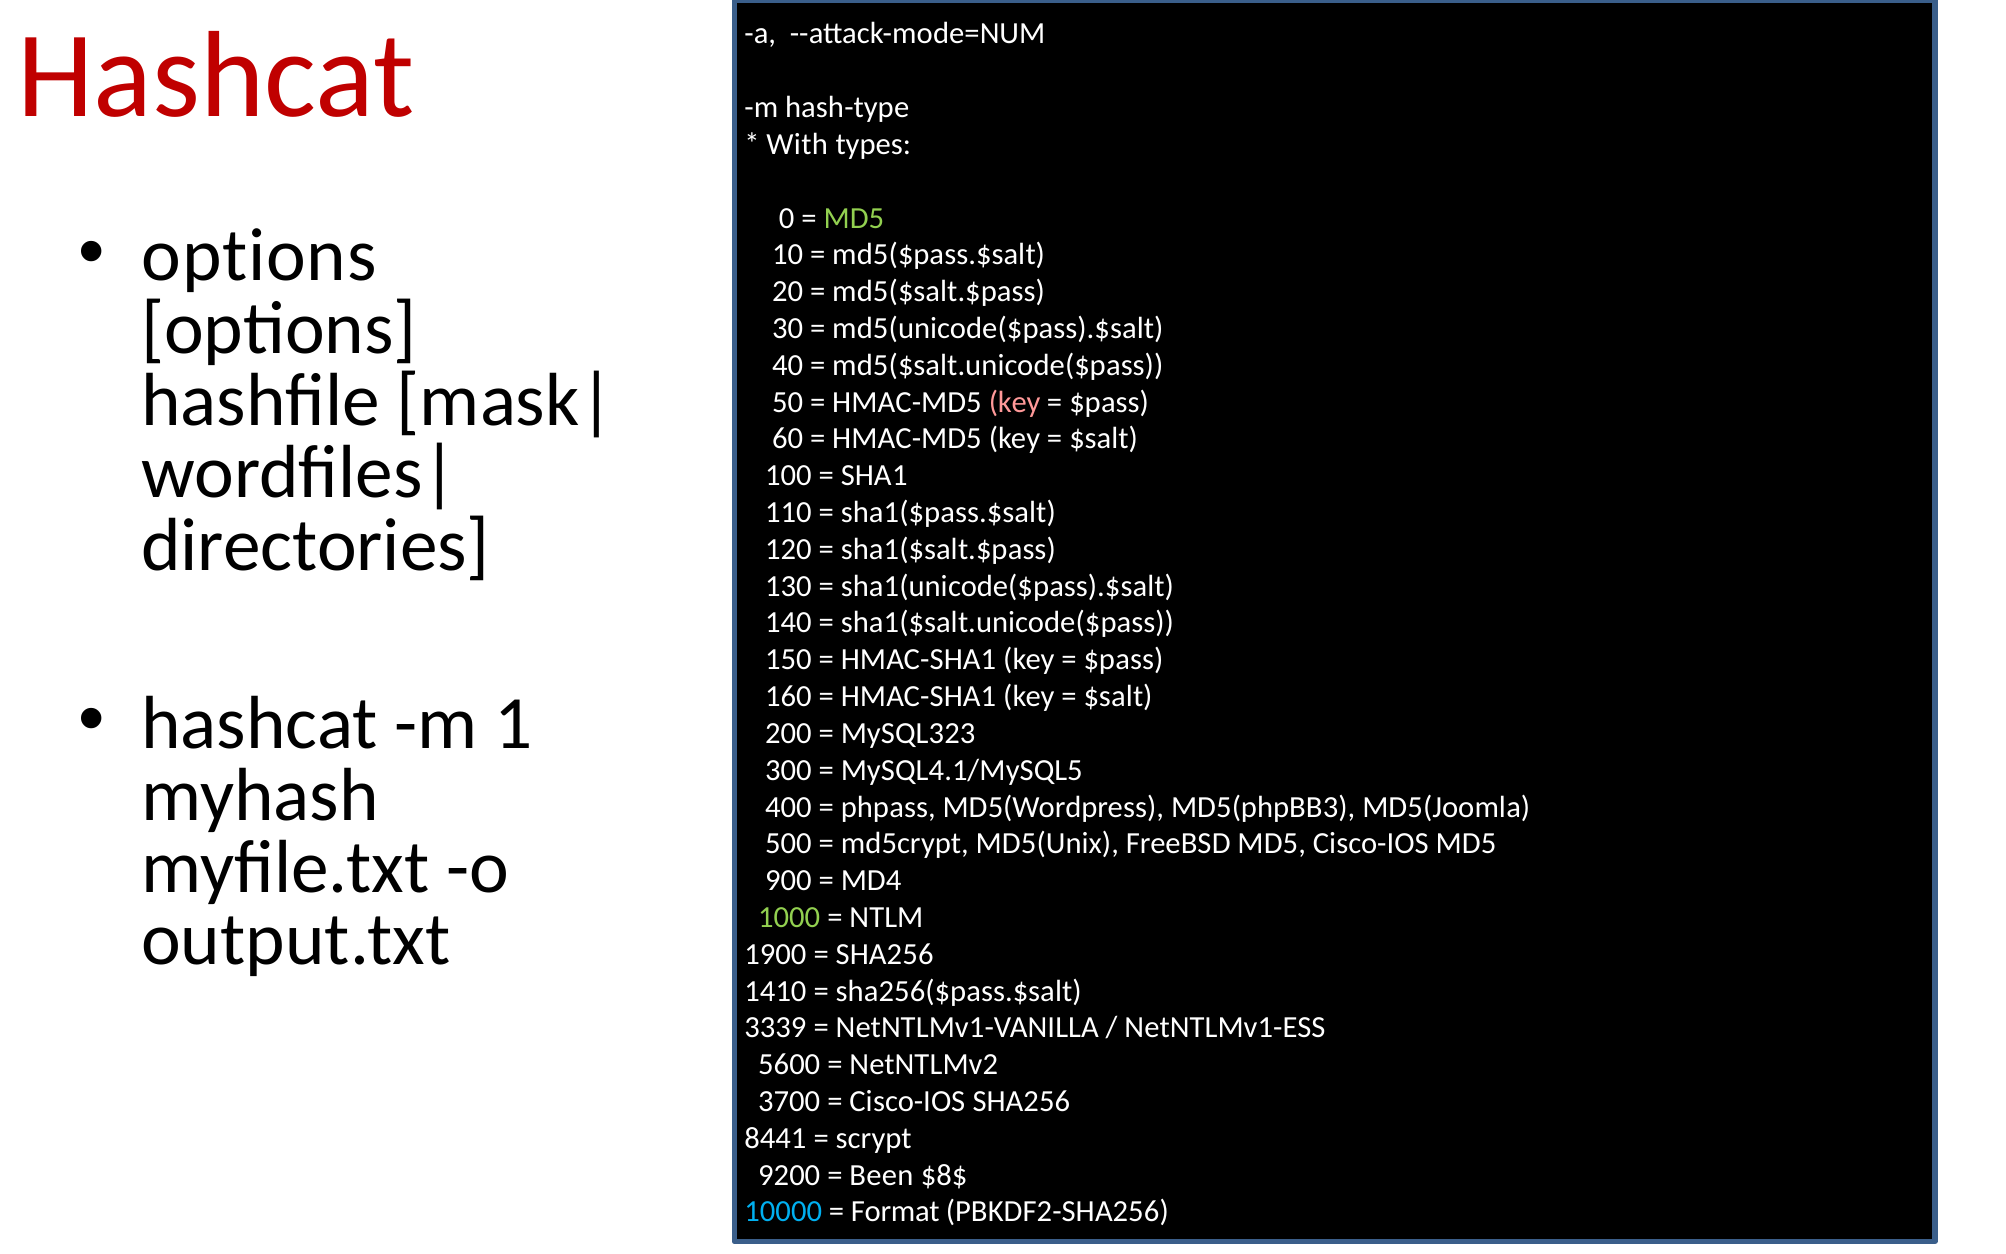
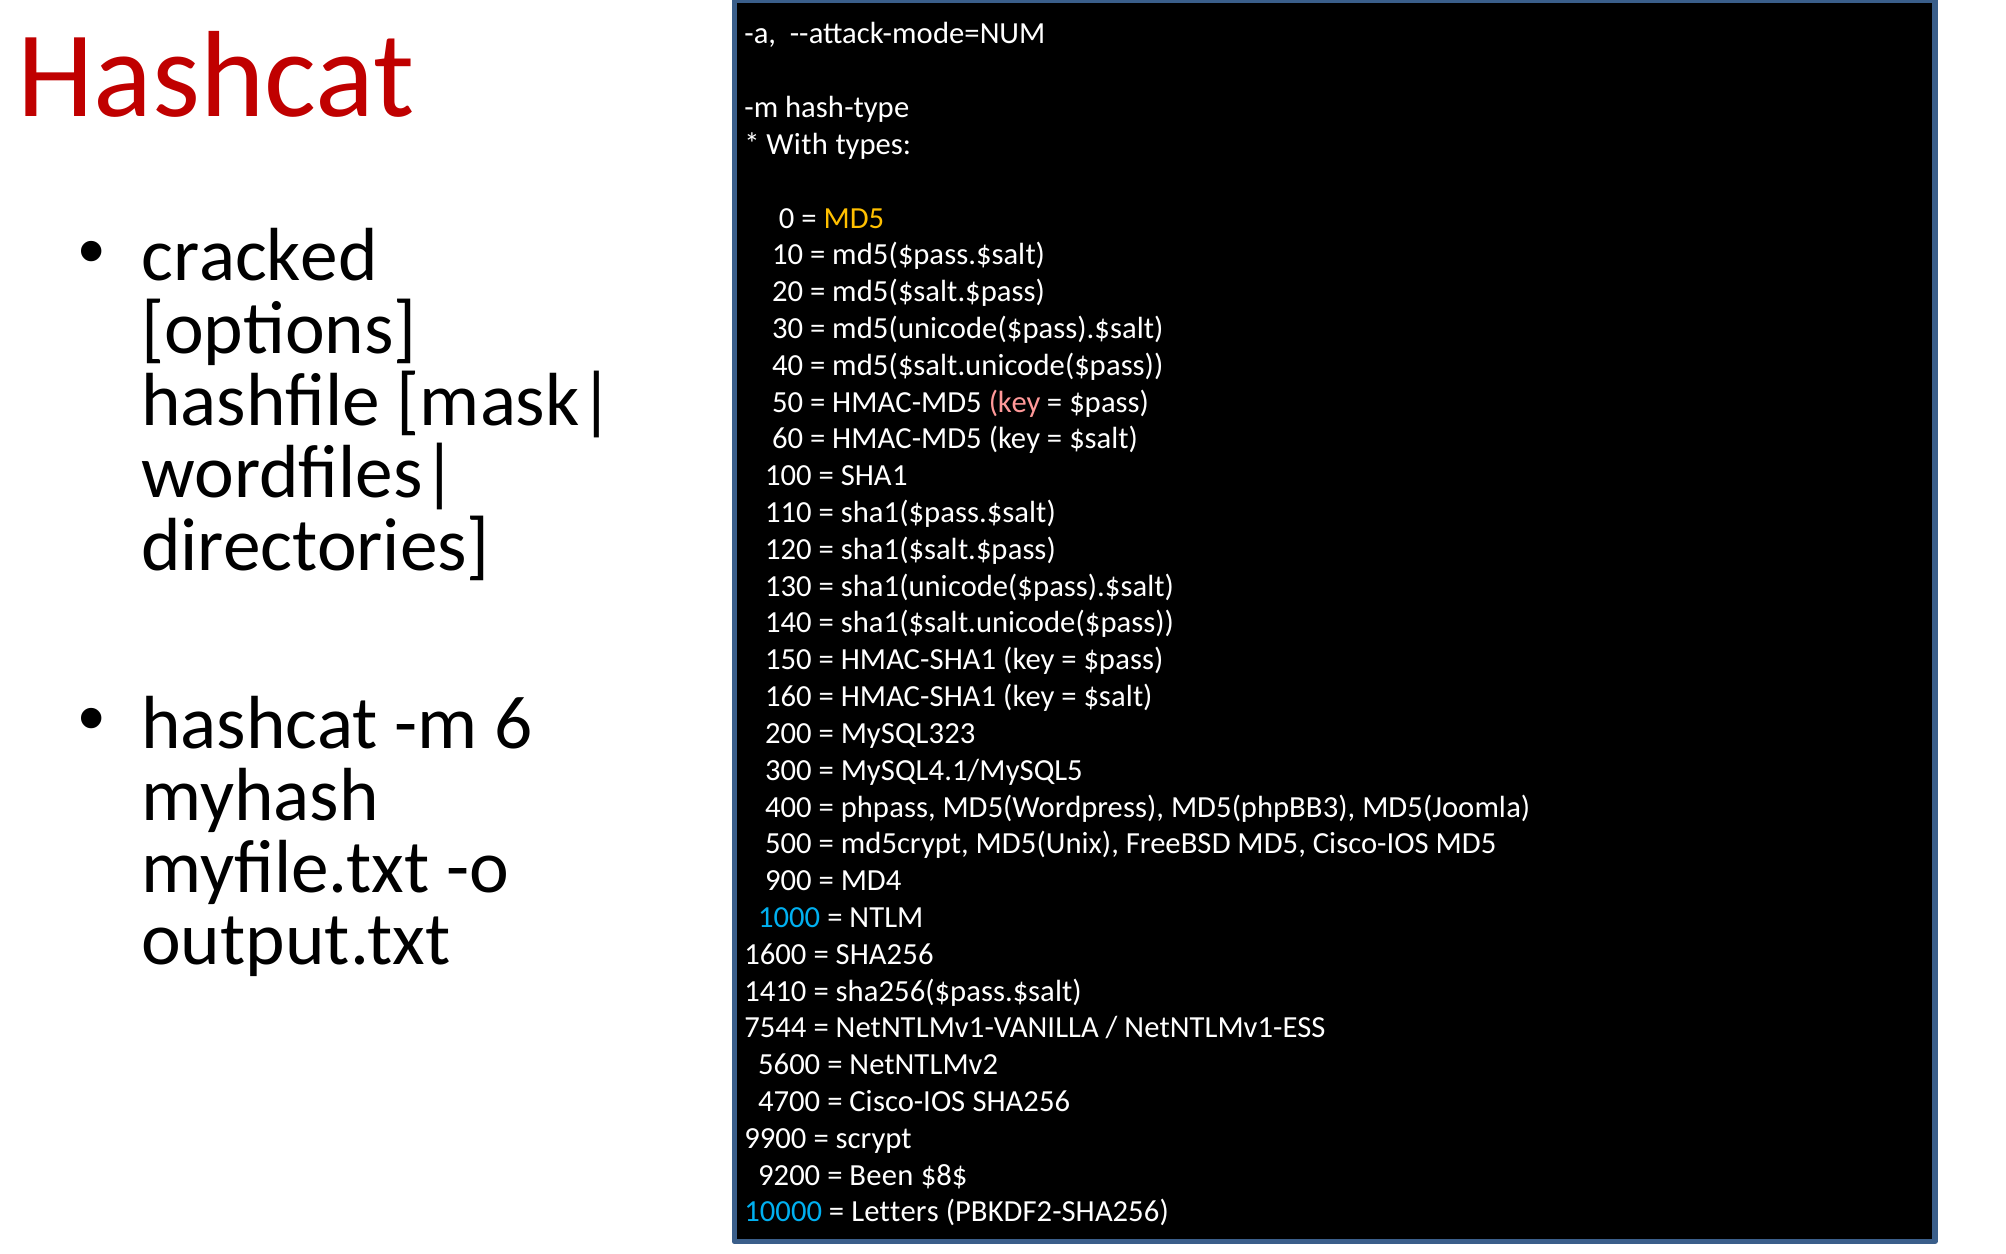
MD5 at (854, 218) colour: light green -> yellow
options at (259, 256): options -> cracked
1: 1 -> 6
1000 colour: light green -> light blue
1900: 1900 -> 1600
3339: 3339 -> 7544
3700: 3700 -> 4700
8441: 8441 -> 9900
Format: Format -> Letters
